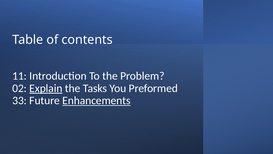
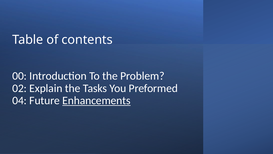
11: 11 -> 00
Explain underline: present -> none
33: 33 -> 04
